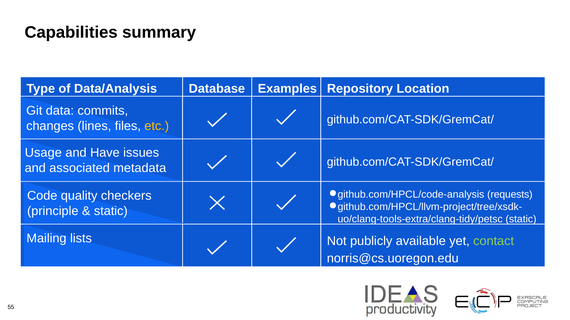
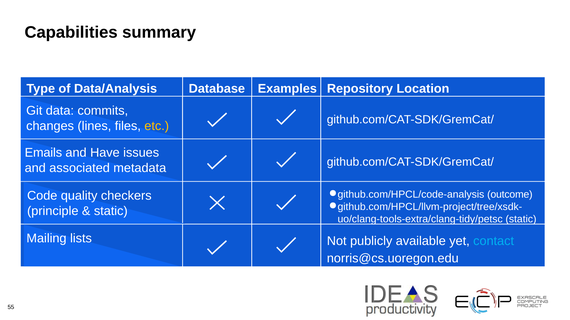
Usage: Usage -> Emails
requests: requests -> outcome
contact colour: light green -> light blue
